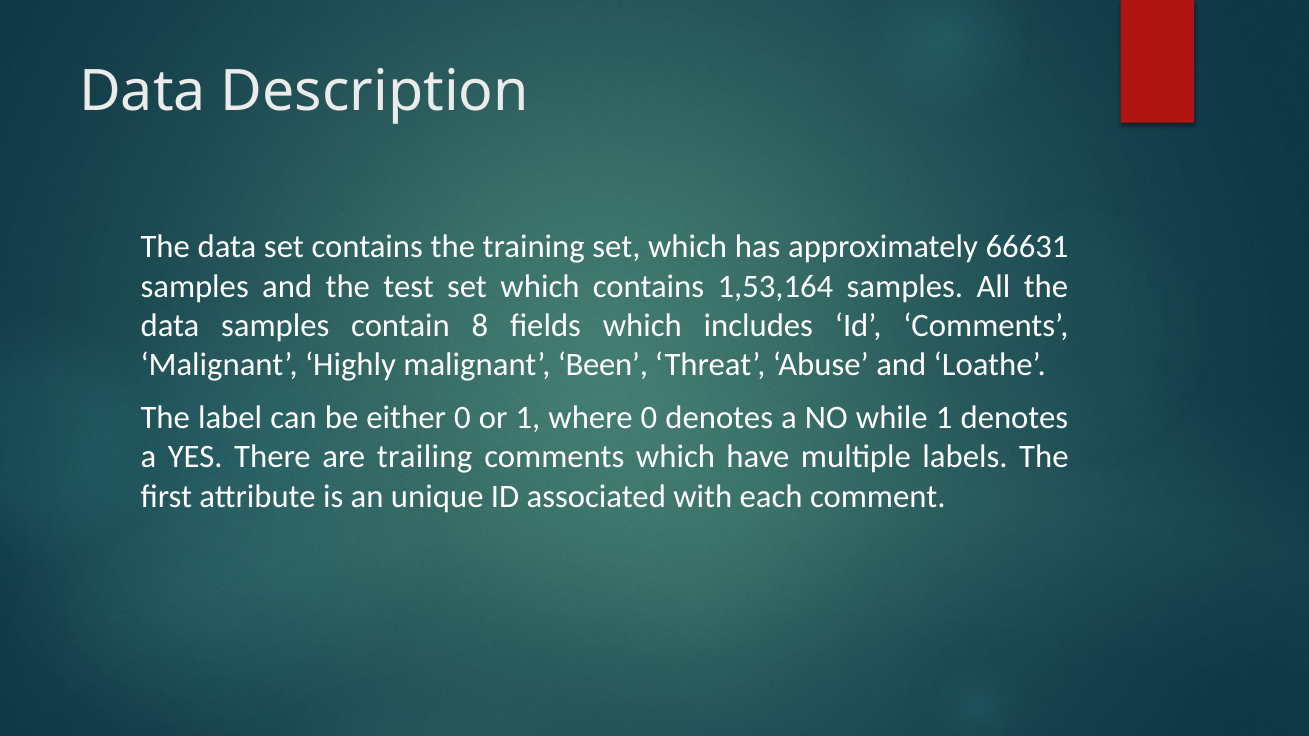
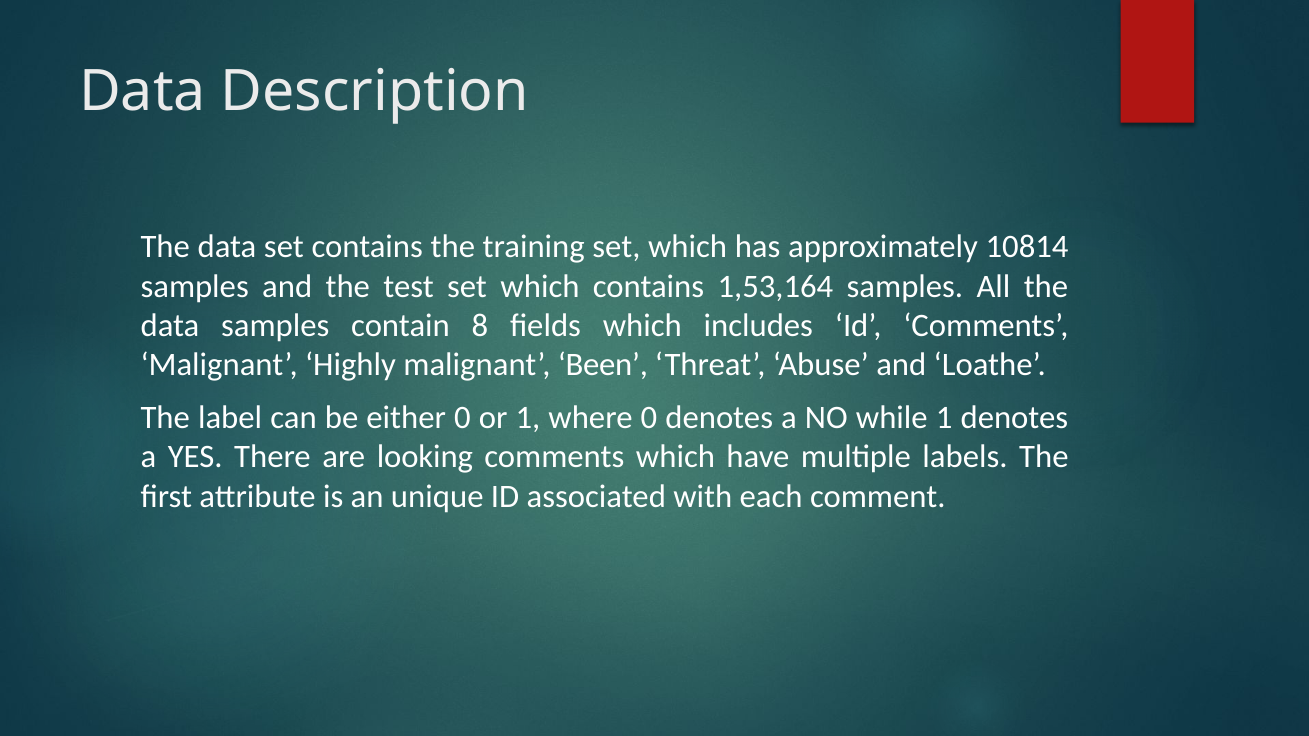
66631: 66631 -> 10814
trailing: trailing -> looking
